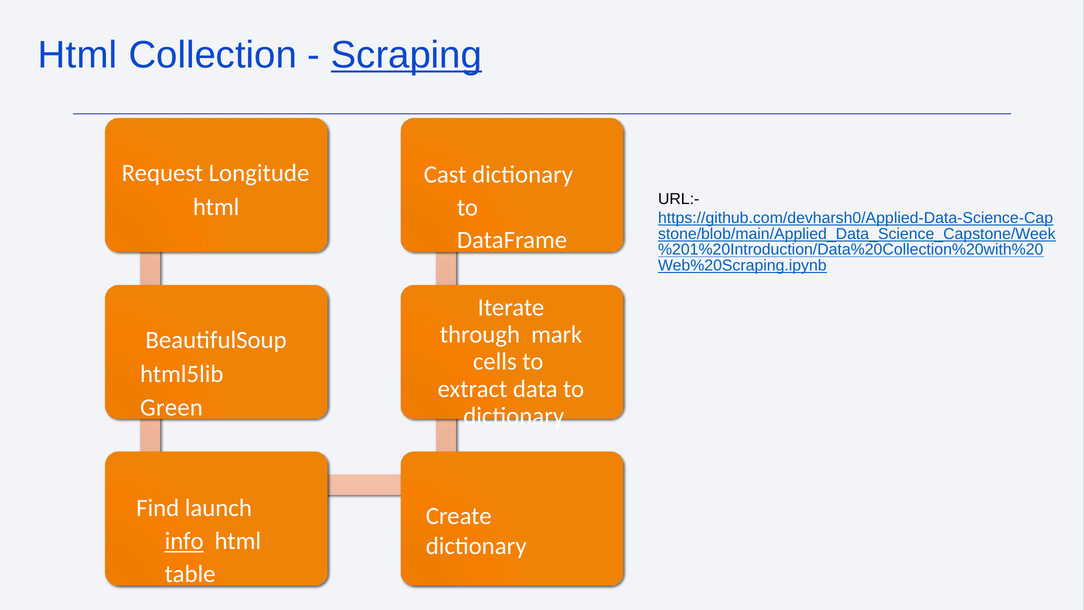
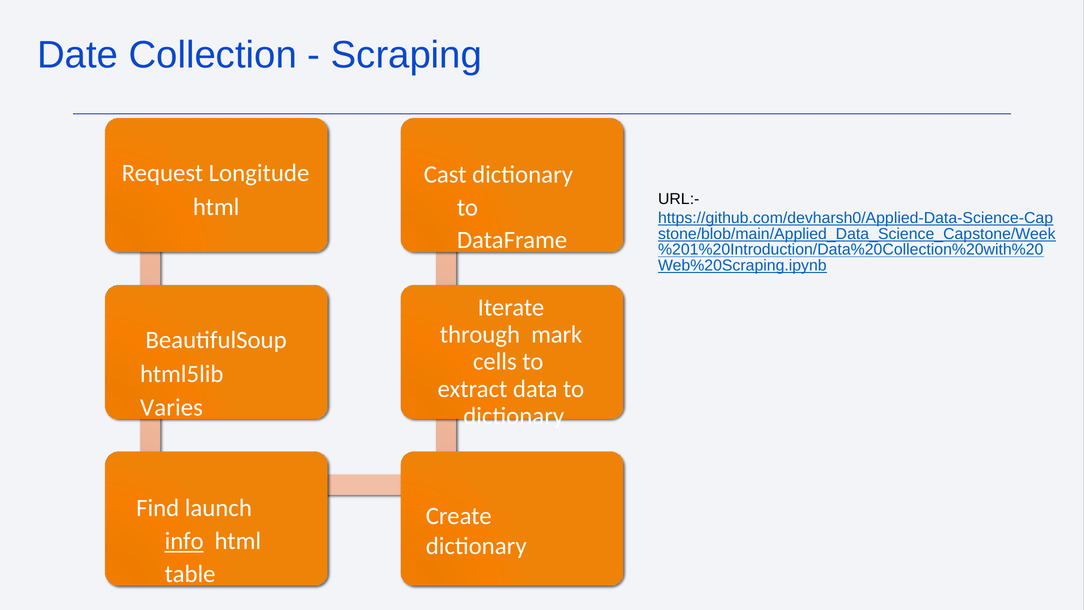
Html at (78, 55): Html -> Date
Scraping underline: present -> none
Green: Green -> Varies
